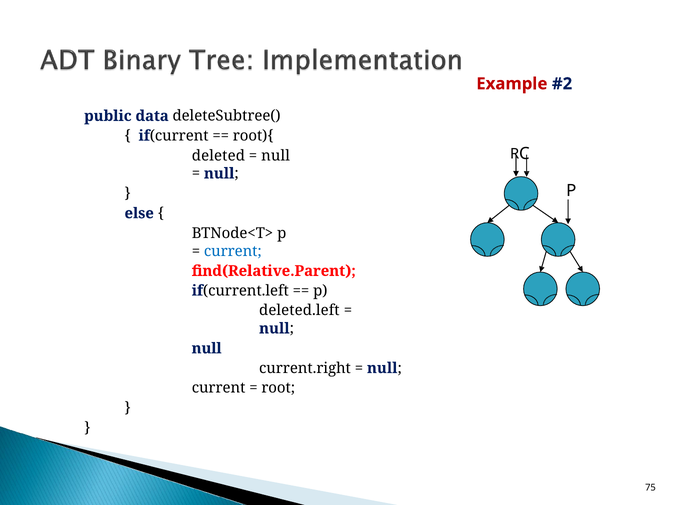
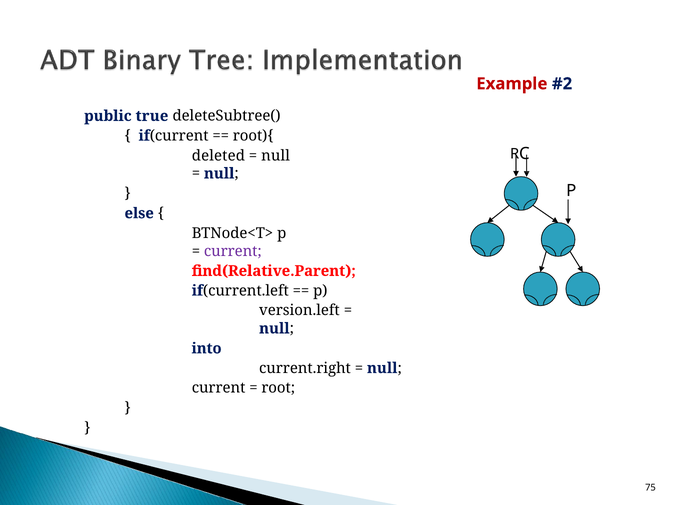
data: data -> true
current at (233, 251) colour: blue -> purple
deleted.left: deleted.left -> version.left
null at (207, 348): null -> into
